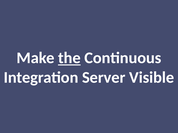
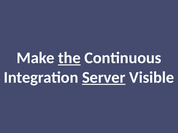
Server underline: none -> present
